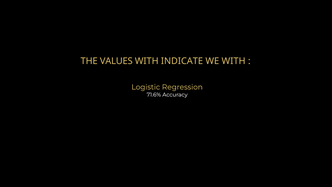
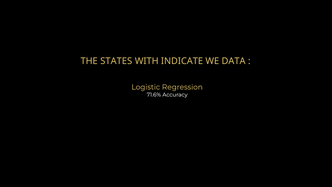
VALUES: VALUES -> STATES
WE WITH: WITH -> DATA
